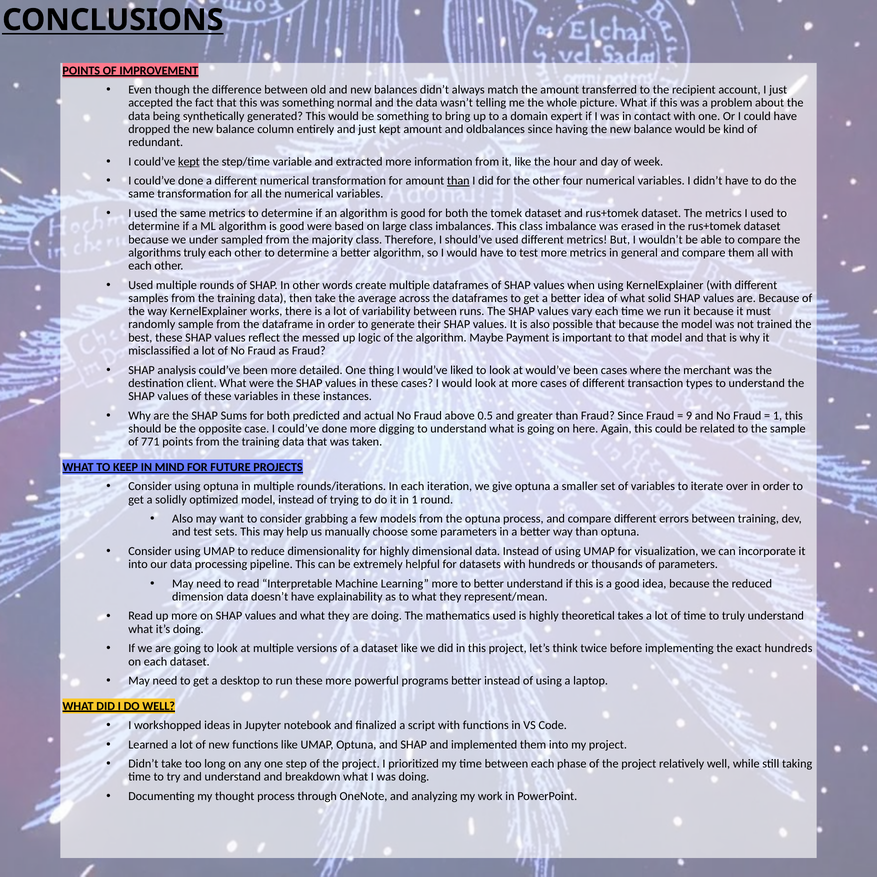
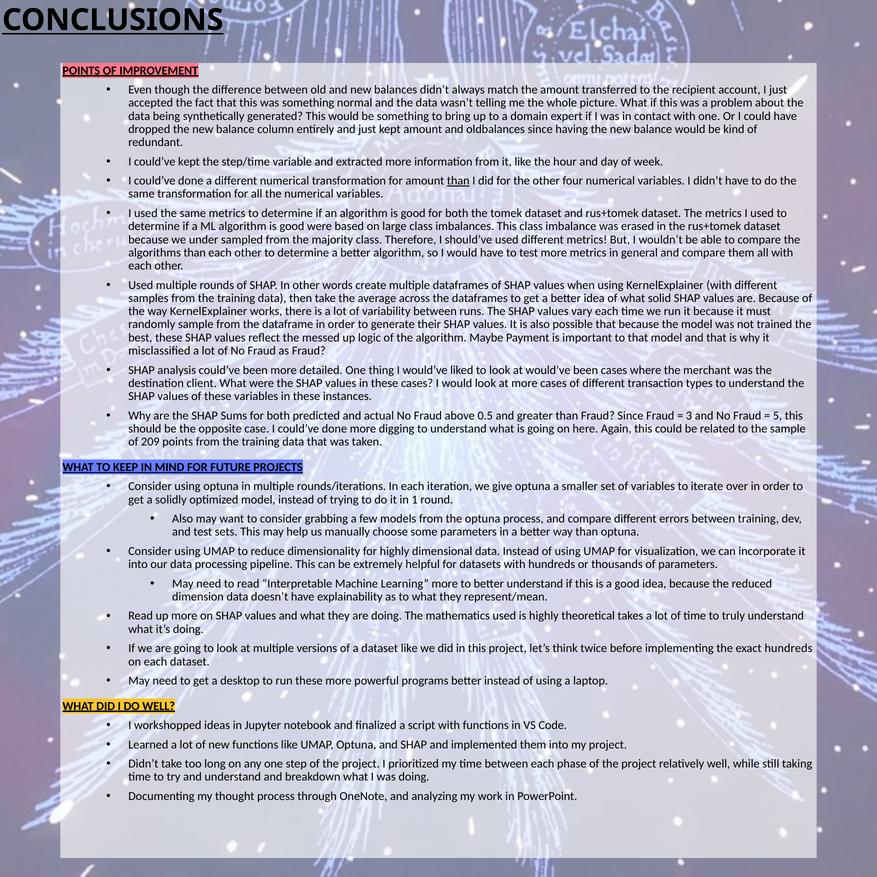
kept at (189, 162) underline: present -> none
algorithms truly: truly -> than
9: 9 -> 3
1 at (778, 416): 1 -> 5
771: 771 -> 209
